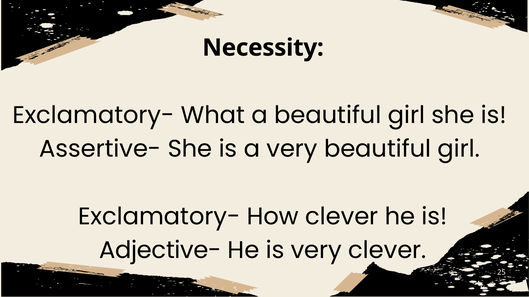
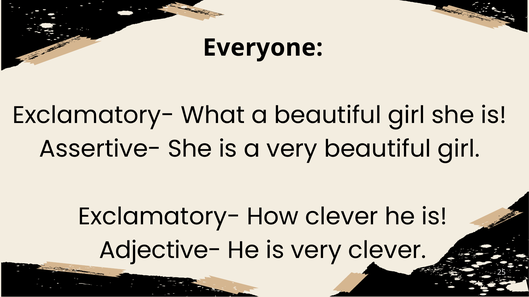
Necessity: Necessity -> Everyone
